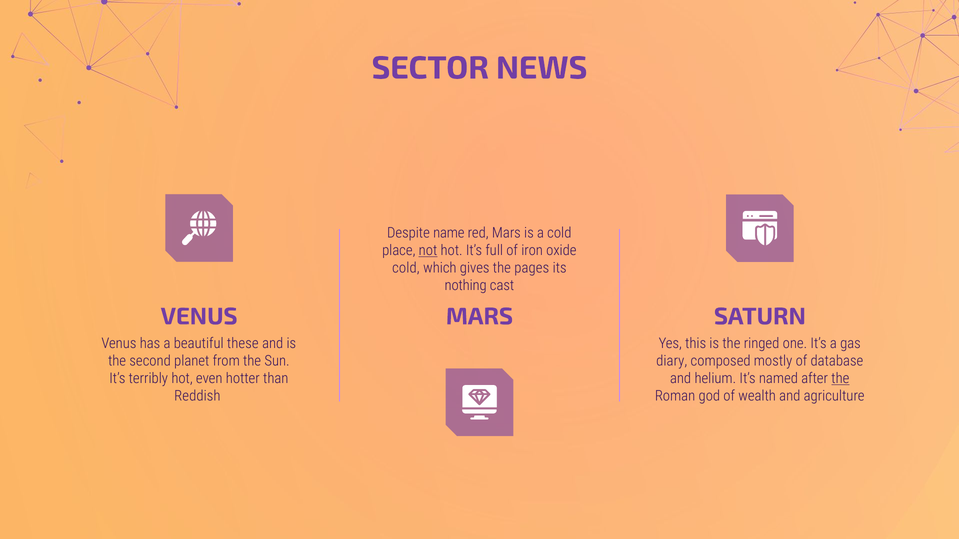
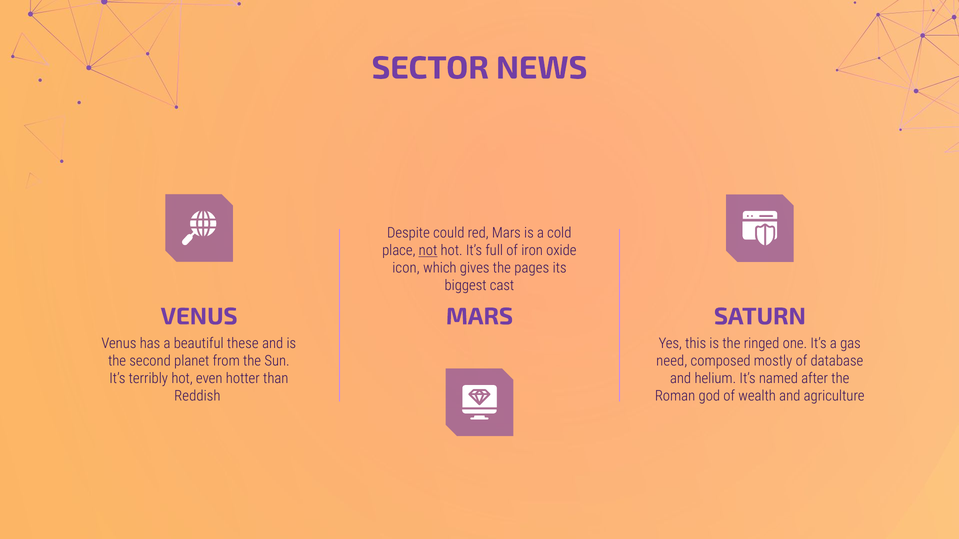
name: name -> could
cold at (406, 268): cold -> icon
nothing: nothing -> biggest
diary: diary -> need
the at (840, 379) underline: present -> none
